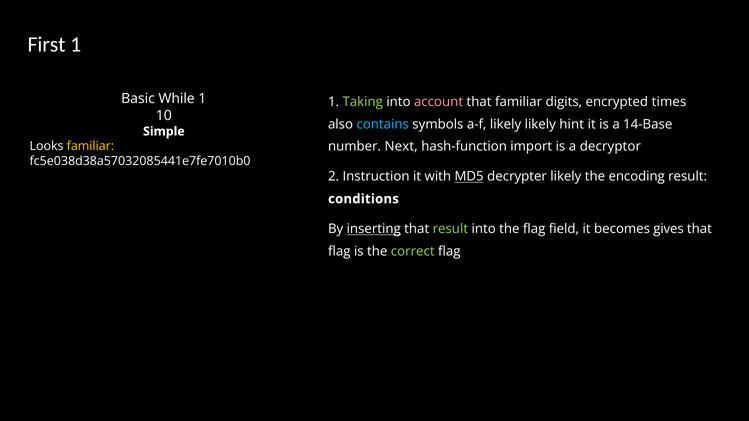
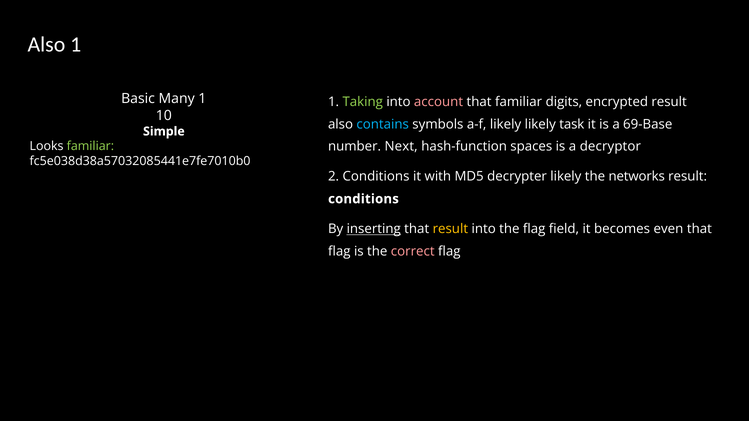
First at (47, 44): First -> Also
While: While -> Many
encrypted times: times -> result
hint: hint -> task
14-Base: 14-Base -> 69-Base
import: import -> spaces
familiar at (90, 146) colour: yellow -> light green
2 Instruction: Instruction -> Conditions
MD5 underline: present -> none
encoding: encoding -> networks
result at (450, 229) colour: light green -> yellow
gives: gives -> even
correct colour: light green -> pink
